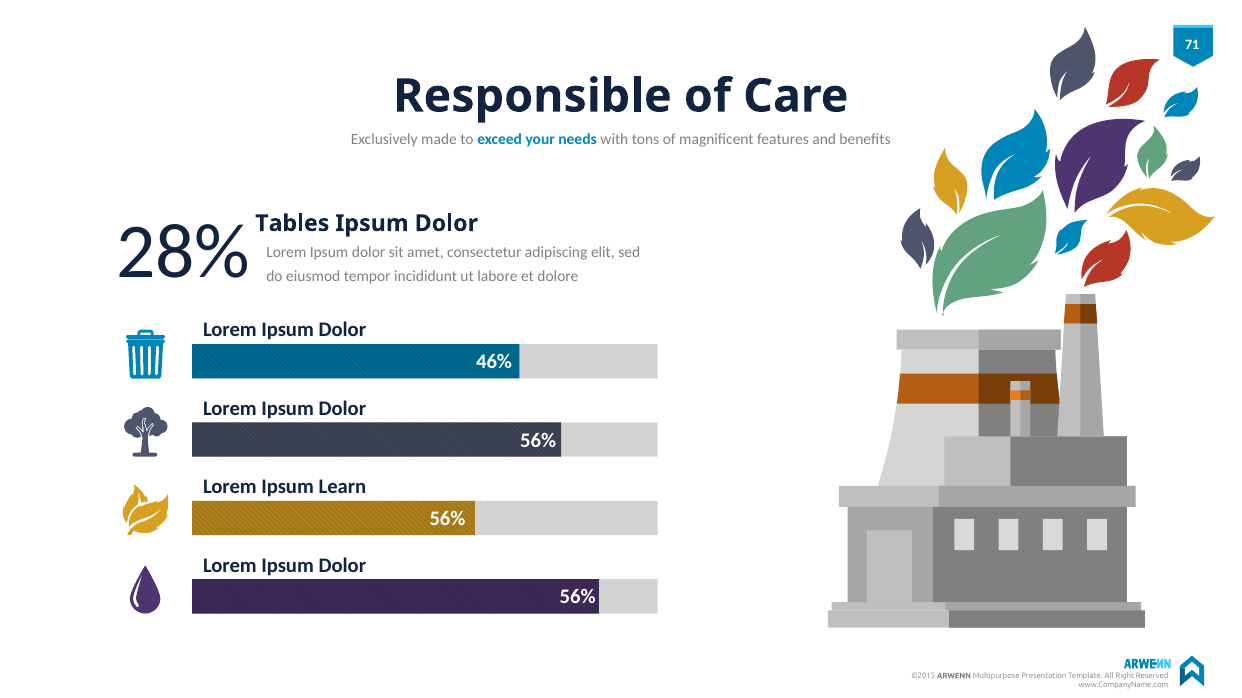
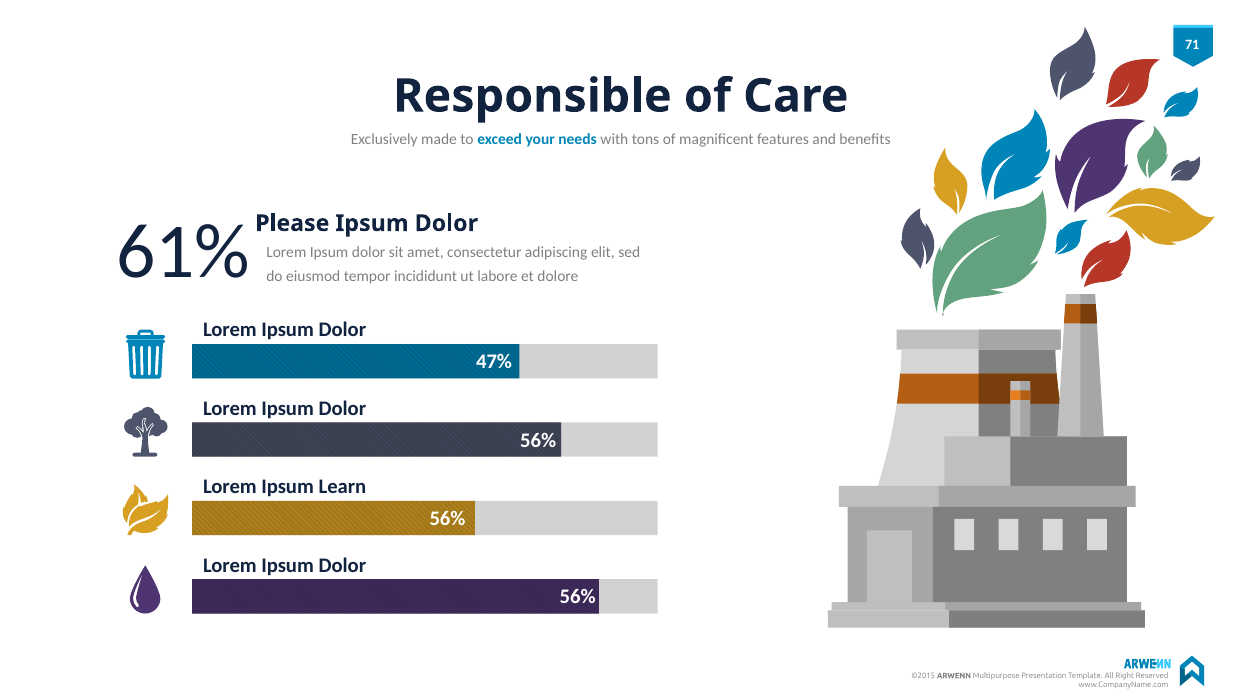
Tables: Tables -> Please
28%: 28% -> 61%
46%: 46% -> 47%
